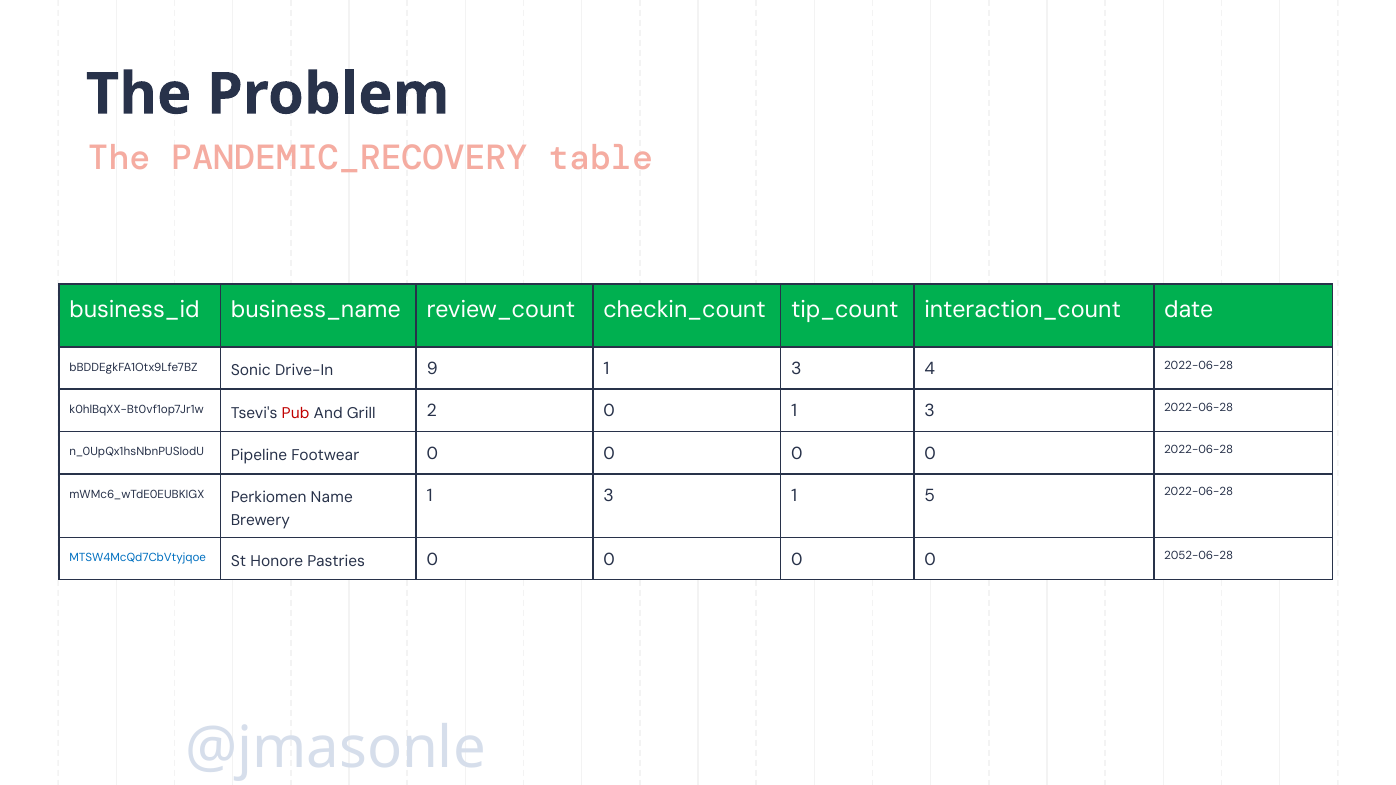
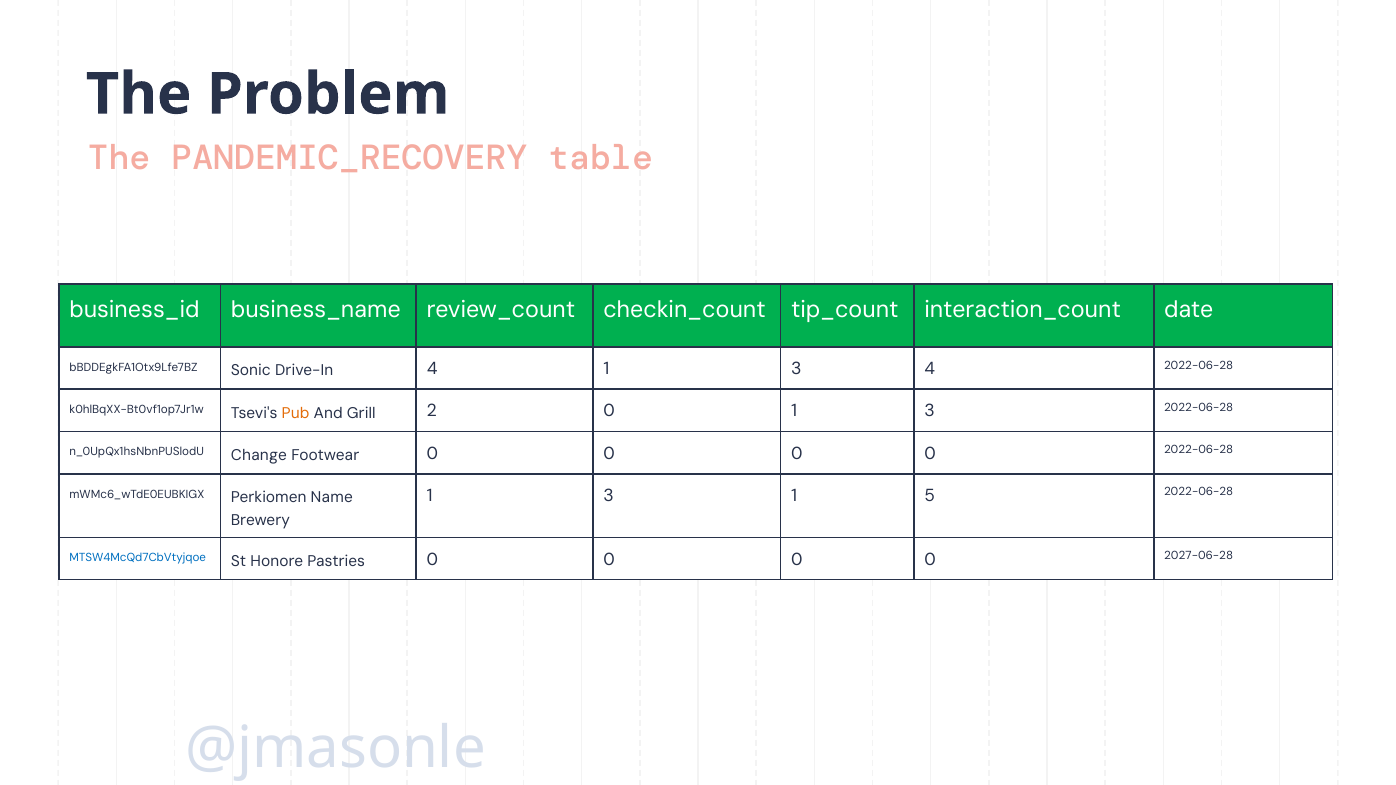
Drive-In 9: 9 -> 4
Pub colour: red -> orange
Pipeline: Pipeline -> Change
2052-06-28: 2052-06-28 -> 2027-06-28
